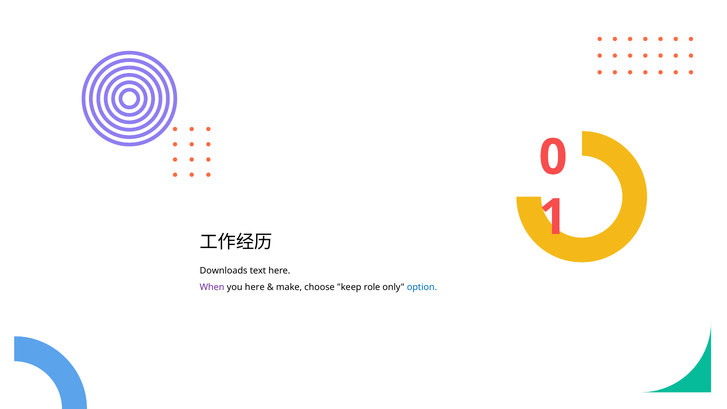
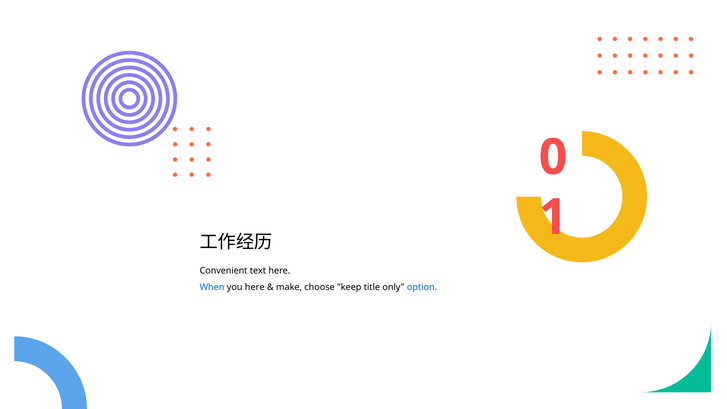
Downloads: Downloads -> Convenient
When colour: purple -> blue
role: role -> title
